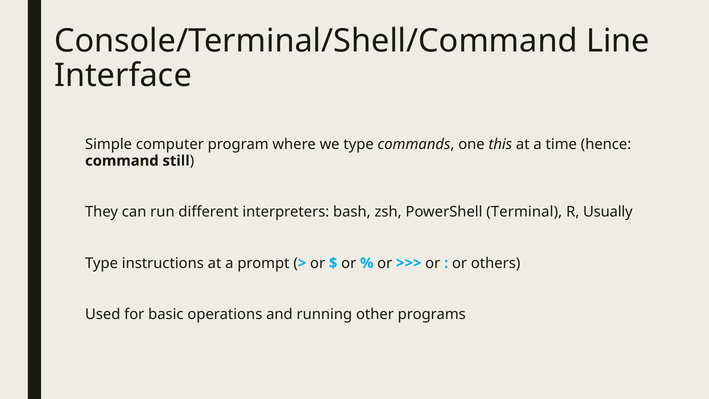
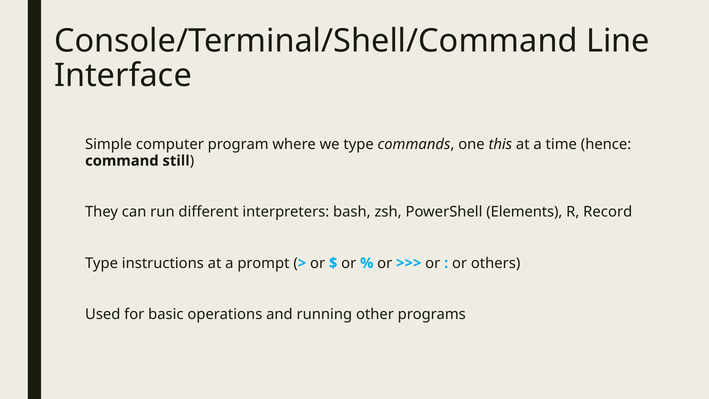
Terminal: Terminal -> Elements
Usually: Usually -> Record
